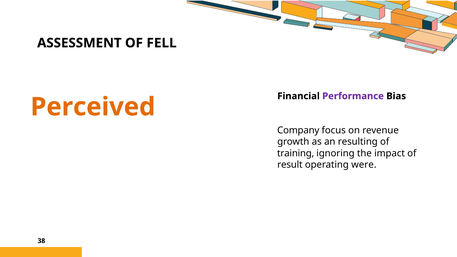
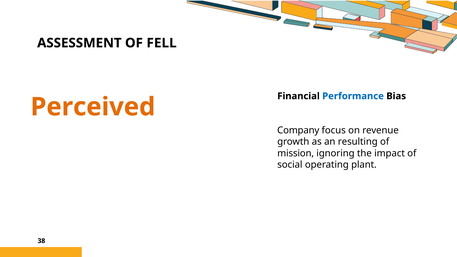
Performance colour: purple -> blue
training: training -> mission
result: result -> social
were: were -> plant
